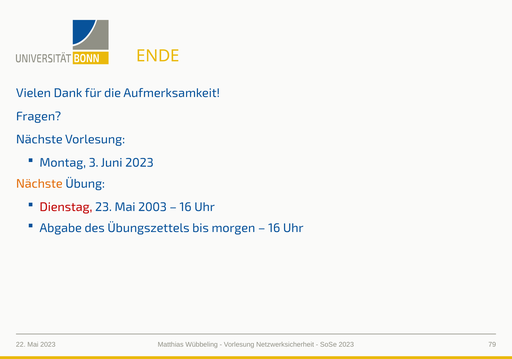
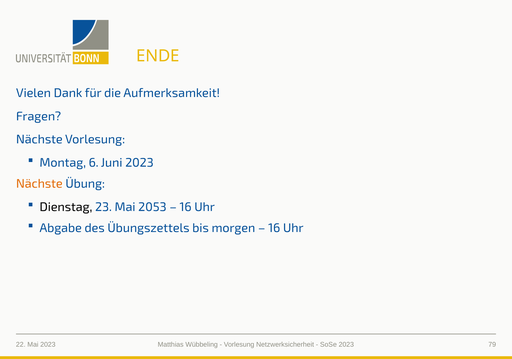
3: 3 -> 6
Dienstag colour: red -> black
2003: 2003 -> 2053
